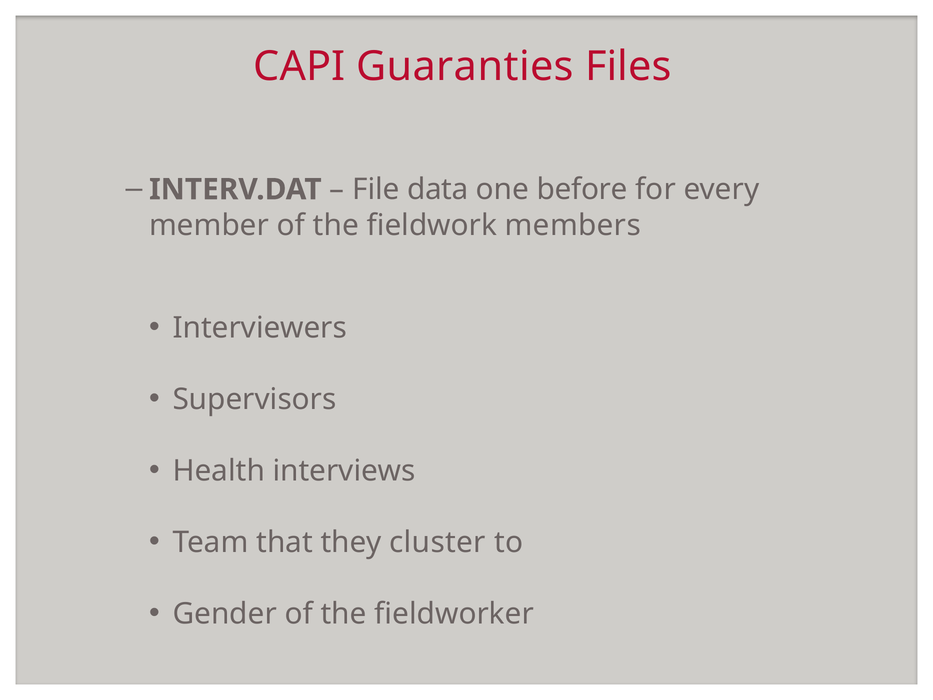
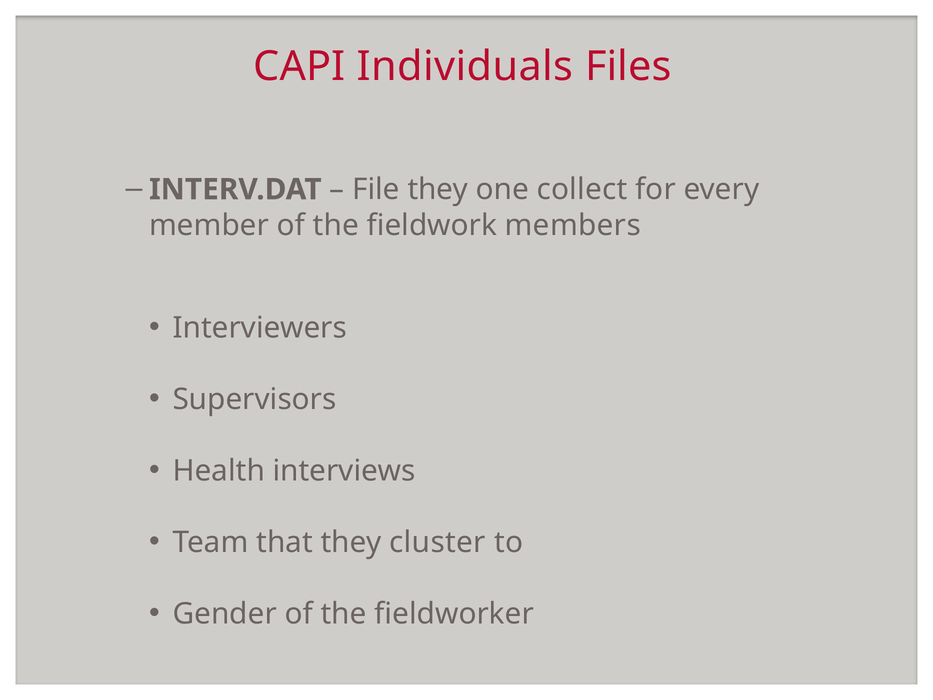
Guaranties: Guaranties -> Individuals
File data: data -> they
before: before -> collect
